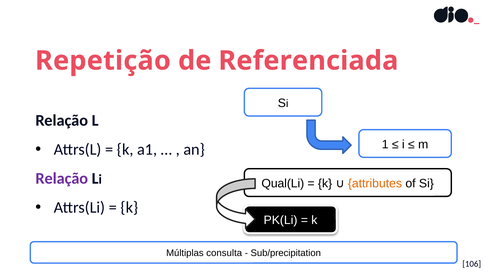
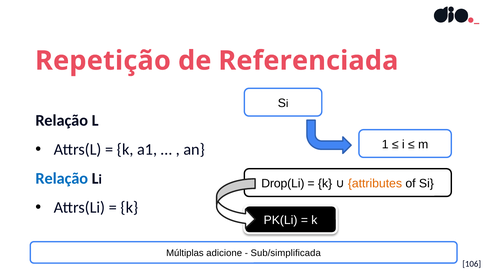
Relação at (62, 179) colour: purple -> blue
Qual(Li: Qual(Li -> Drop(Li
consulta: consulta -> adicione
Sub/precipitation: Sub/precipitation -> Sub/simplificada
